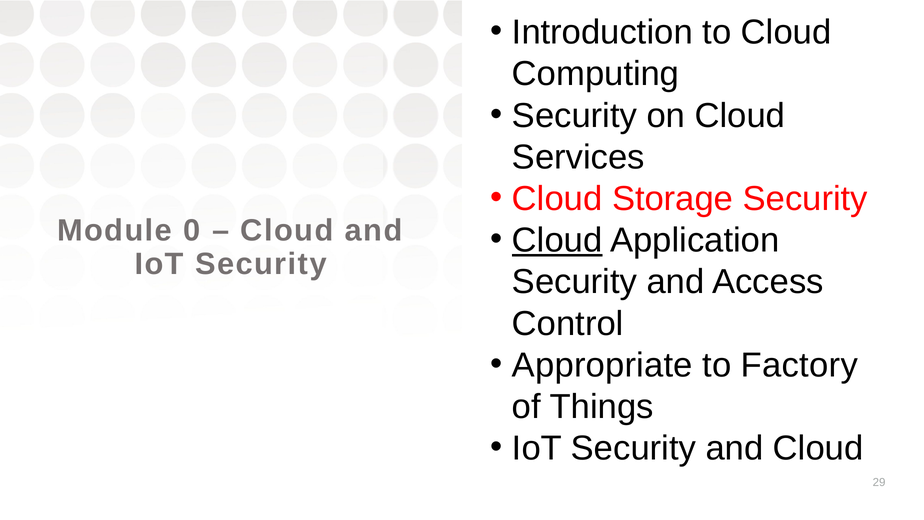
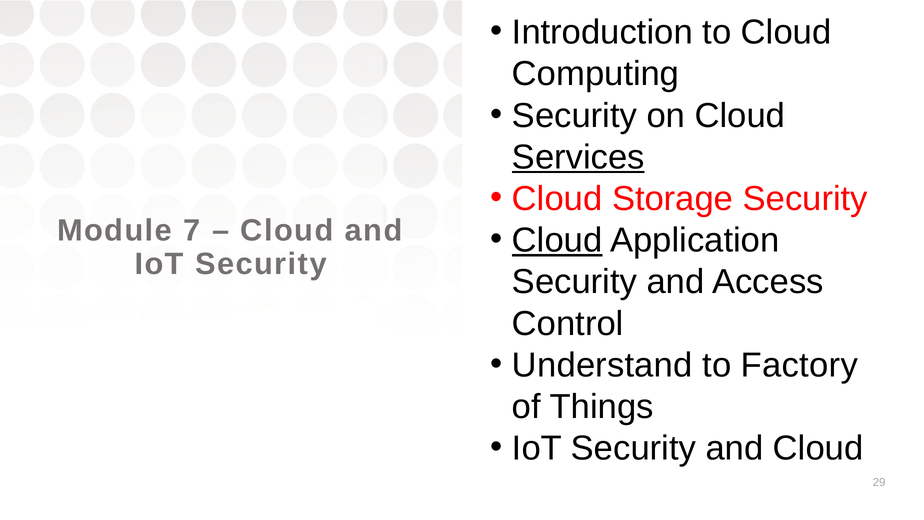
Services underline: none -> present
0: 0 -> 7
Appropriate: Appropriate -> Understand
